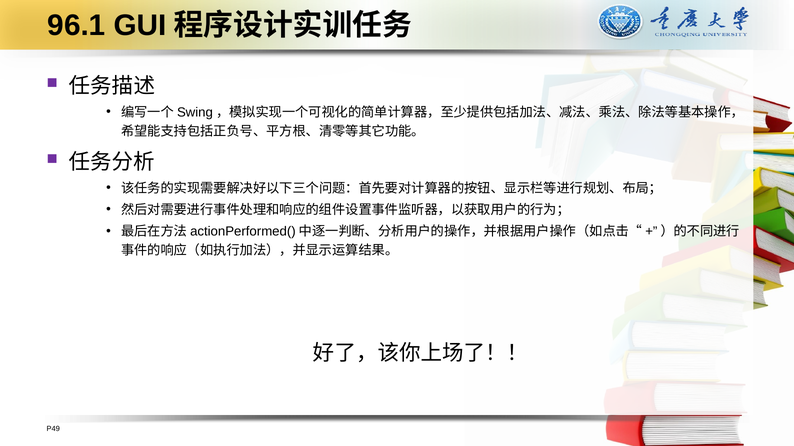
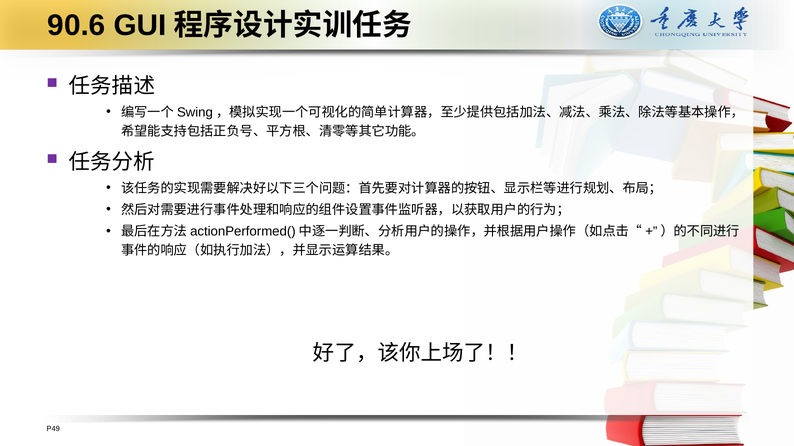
96.1: 96.1 -> 90.6
